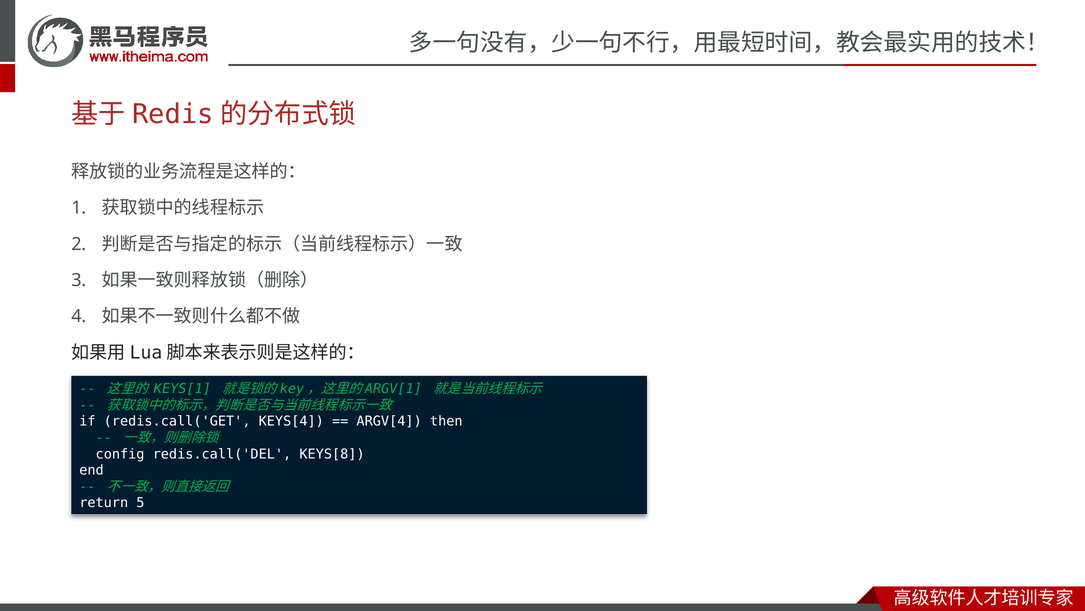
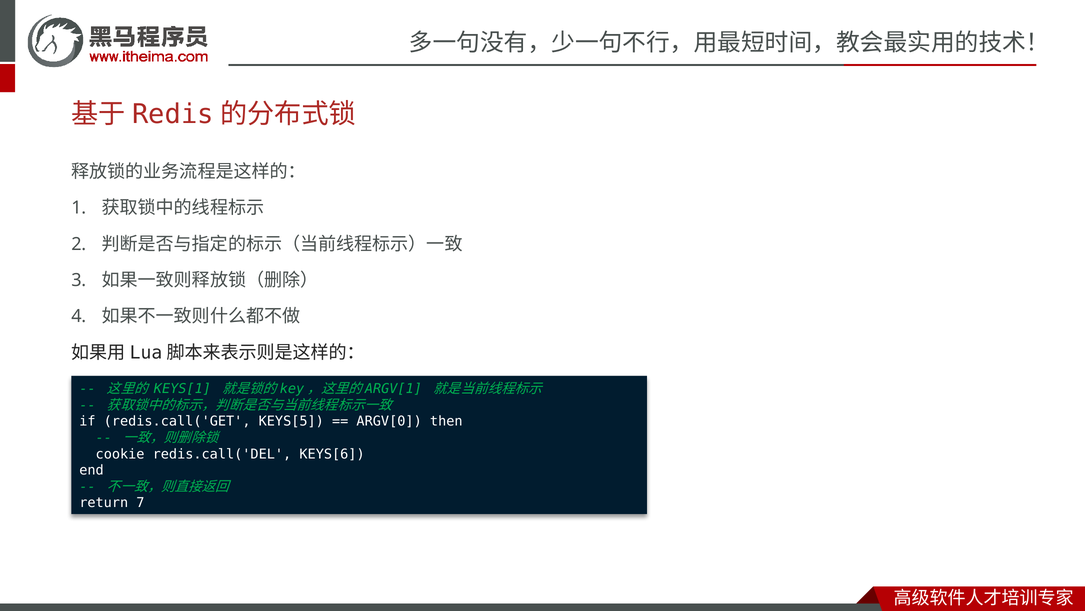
KEYS[4: KEYS[4 -> KEYS[5
ARGV[4: ARGV[4 -> ARGV[0
config: config -> cookie
KEYS[8: KEYS[8 -> KEYS[6
5: 5 -> 7
